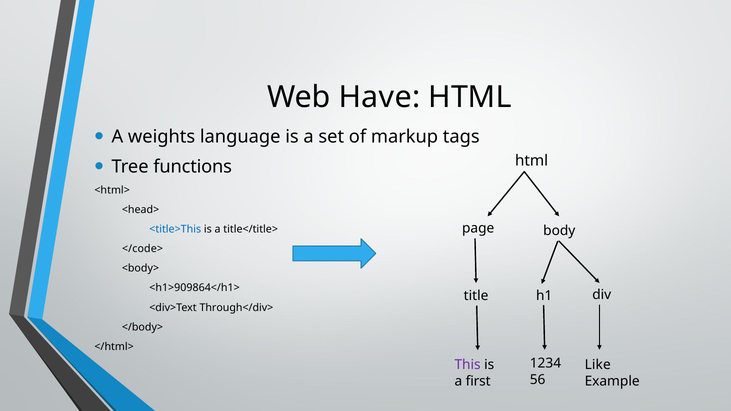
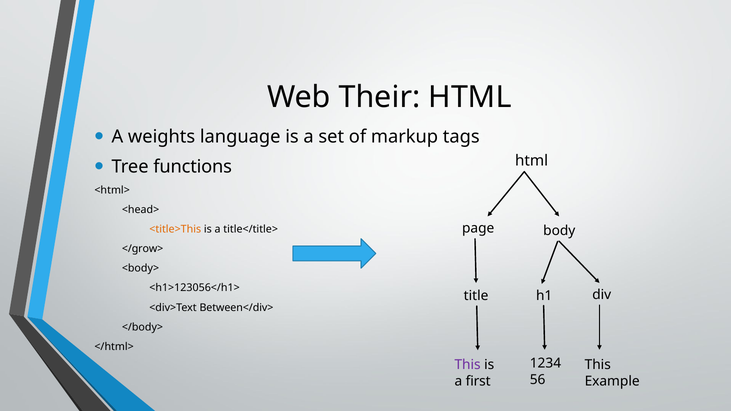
Have: Have -> Their
<title>This colour: blue -> orange
</code>: </code> -> </grow>
<h1>909864</h1>: <h1>909864</h1> -> <h1>123056</h1>
Through</div>: Through</div> -> Between</div>
Like at (598, 365): Like -> This
